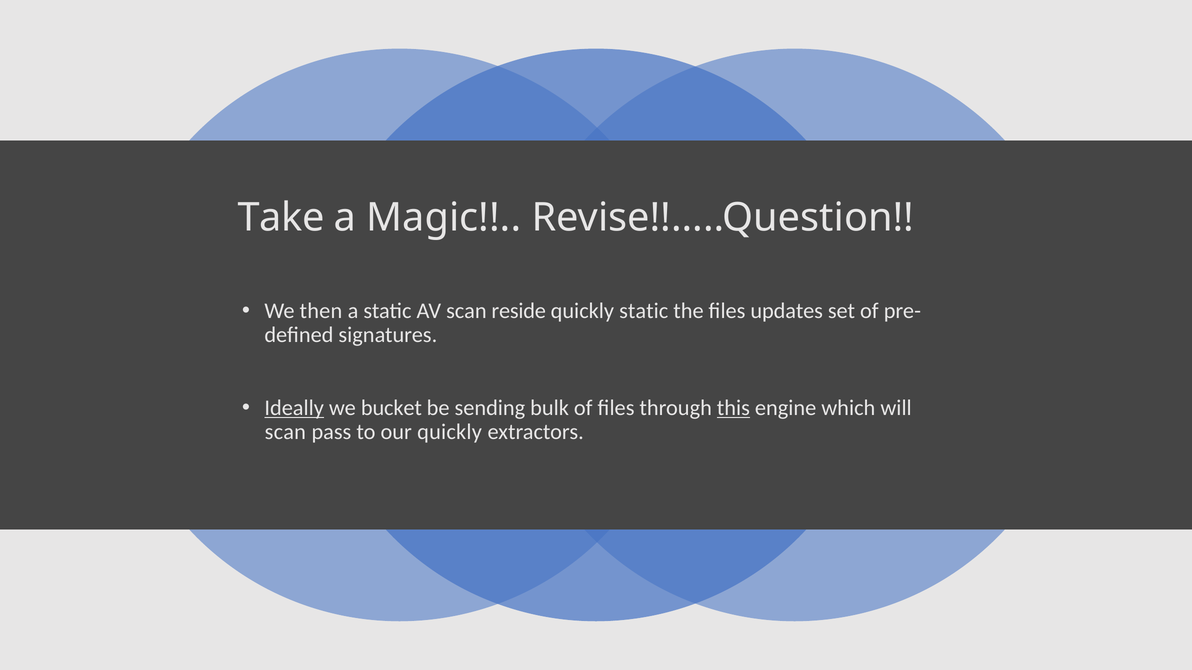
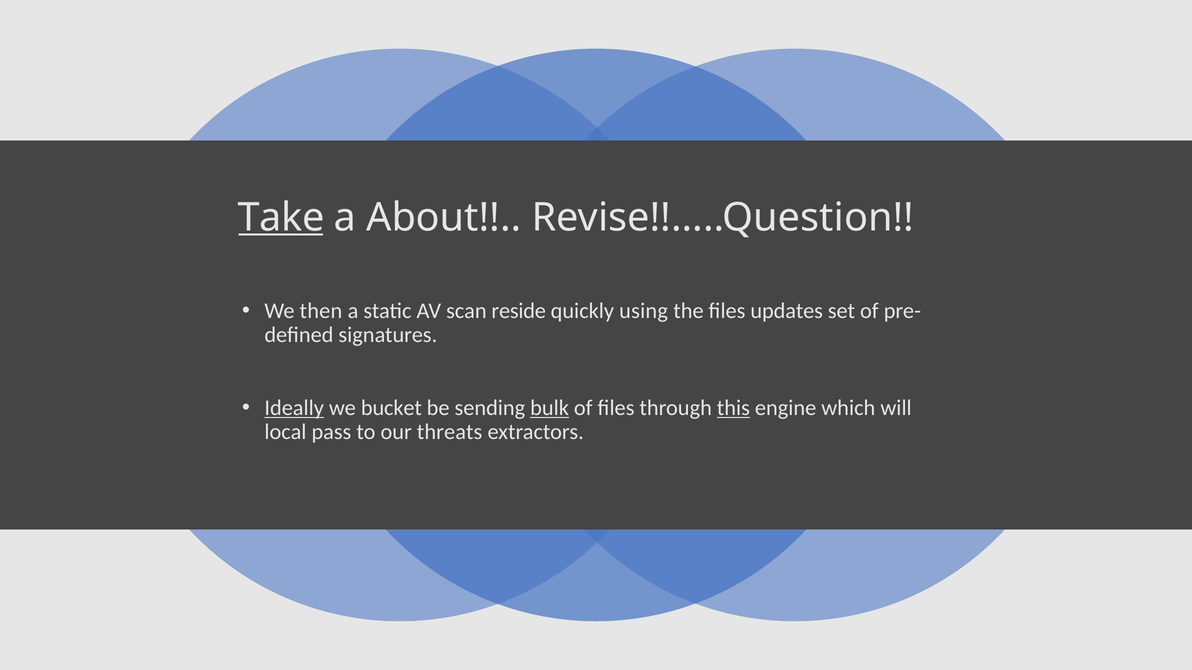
Take underline: none -> present
Magic: Magic -> About
quickly static: static -> using
bulk underline: none -> present
scan at (285, 432): scan -> local
our quickly: quickly -> threats
